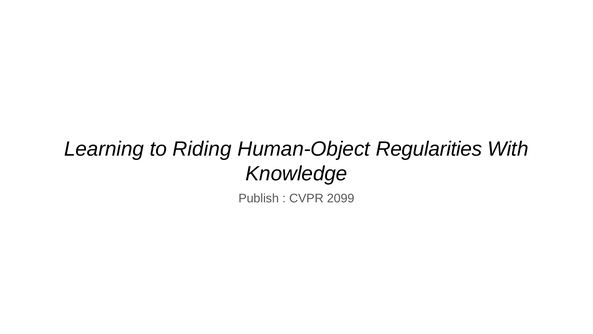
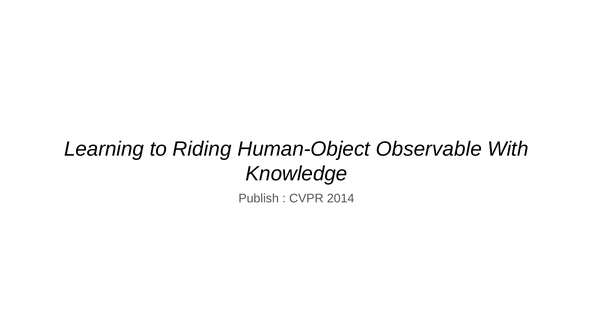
Regularities: Regularities -> Observable
2099: 2099 -> 2014
